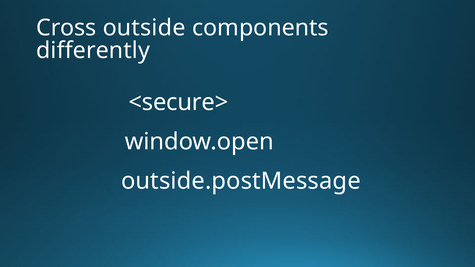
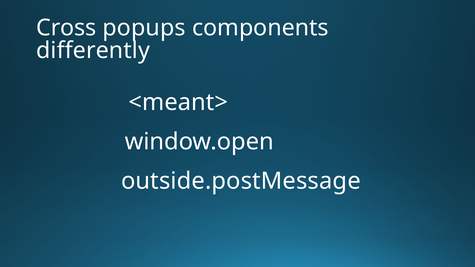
outside: outside -> popups
<secure>: <secure> -> <meant>
